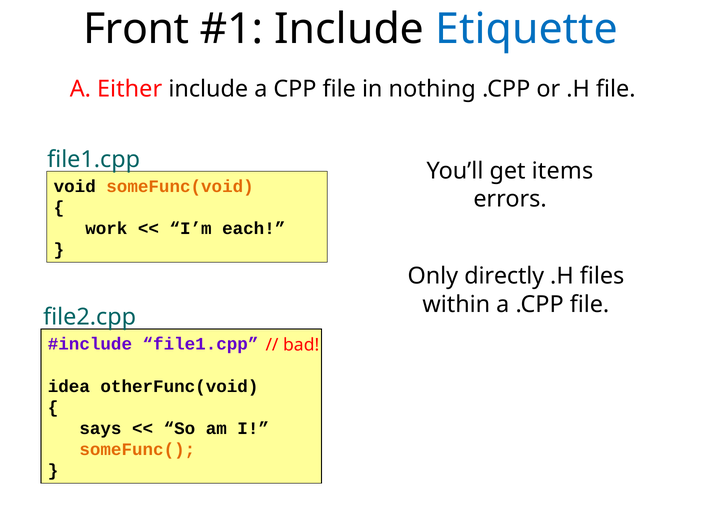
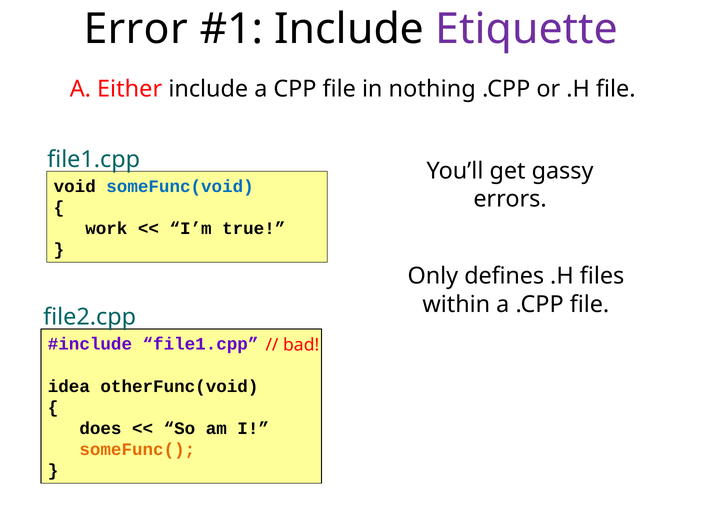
Front: Front -> Error
Etiquette colour: blue -> purple
items: items -> gassy
someFunc(void colour: orange -> blue
each: each -> true
directly: directly -> defines
says: says -> does
